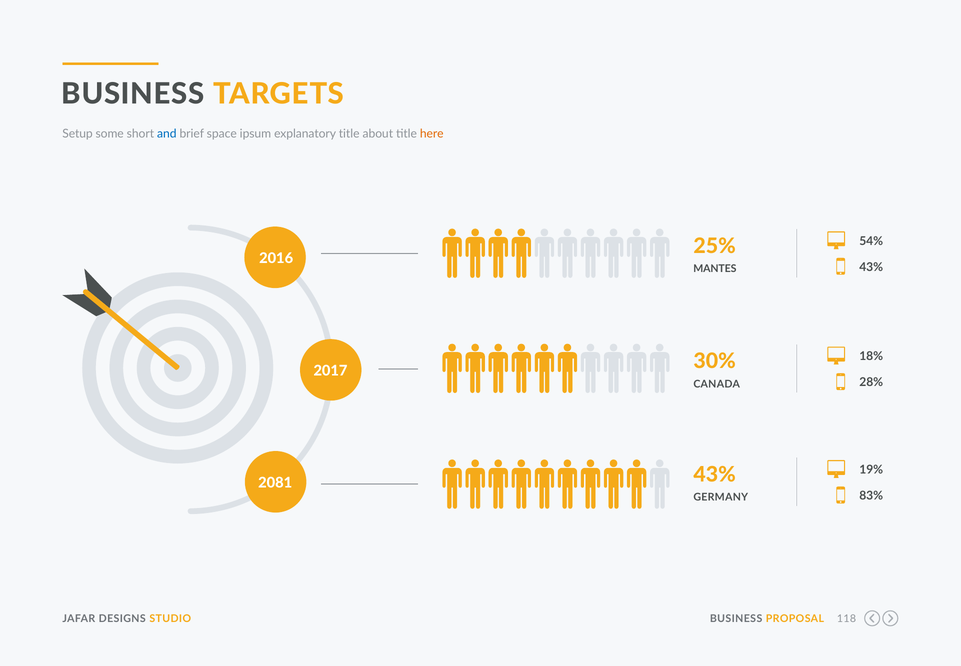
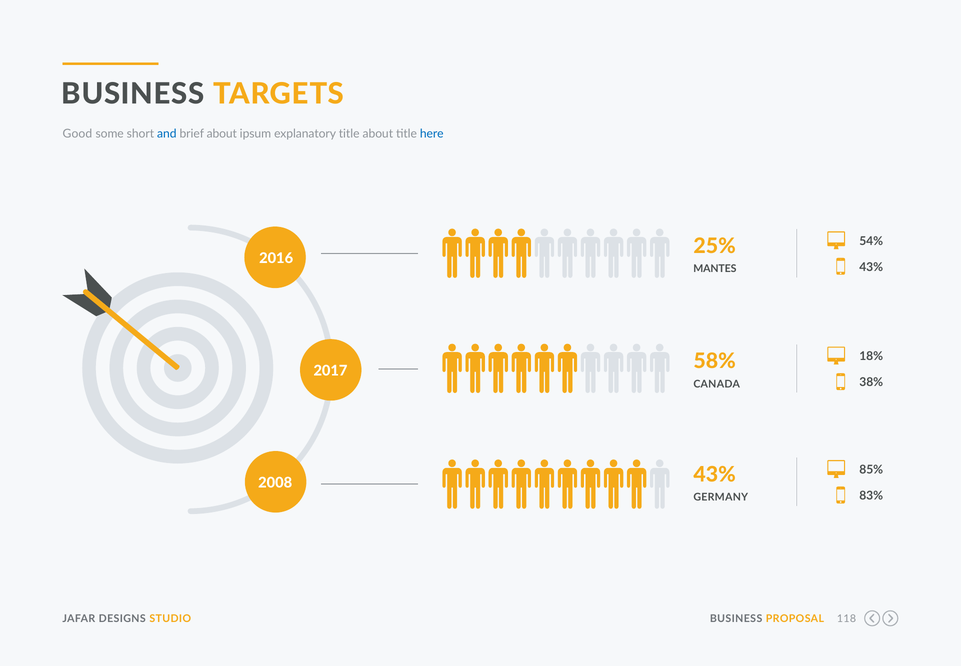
Setup: Setup -> Good
brief space: space -> about
here colour: orange -> blue
30%: 30% -> 58%
28%: 28% -> 38%
19%: 19% -> 85%
2081: 2081 -> 2008
